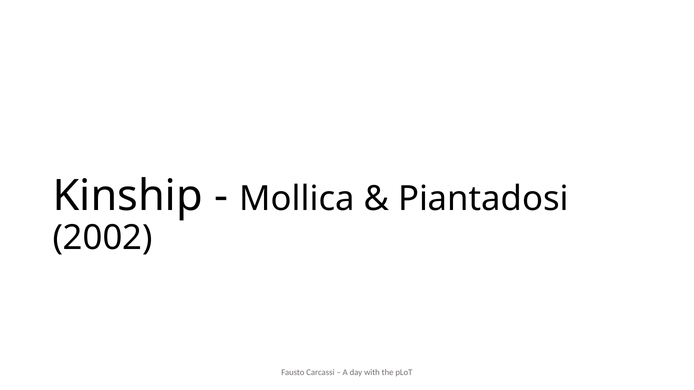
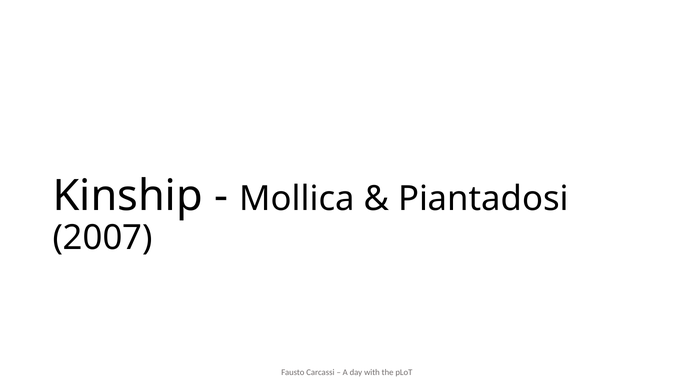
2002: 2002 -> 2007
